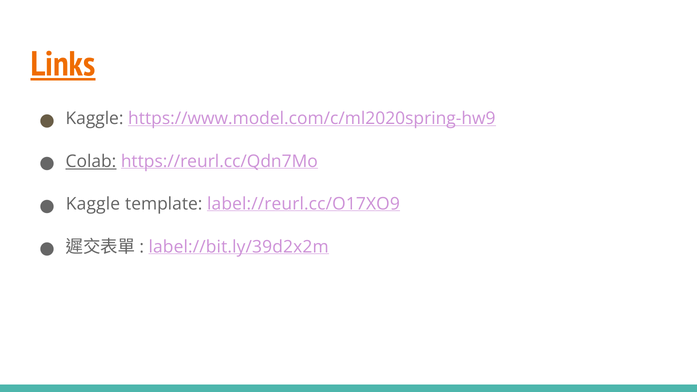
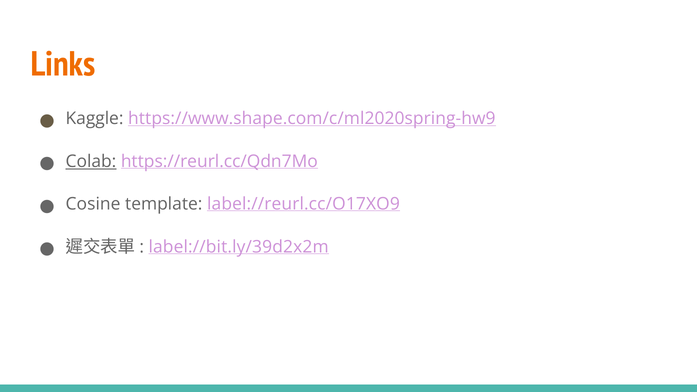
Links underline: present -> none
https://www.model.com/c/ml2020spring-hw9: https://www.model.com/c/ml2020spring-hw9 -> https://www.shape.com/c/ml2020spring-hw9
Kaggle at (93, 204): Kaggle -> Cosine
